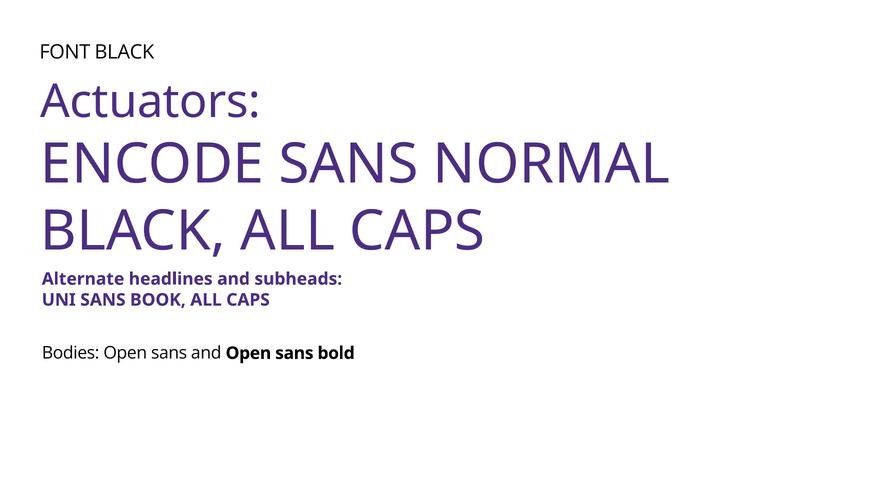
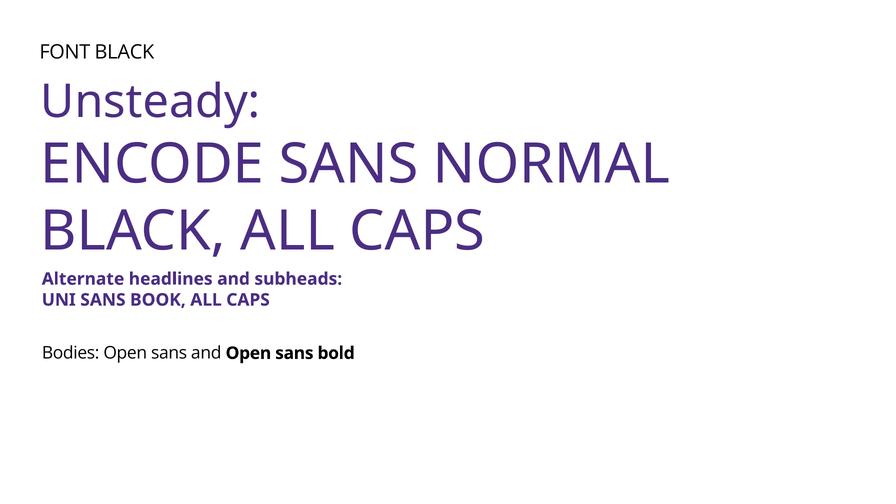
Actuators: Actuators -> Unsteady
